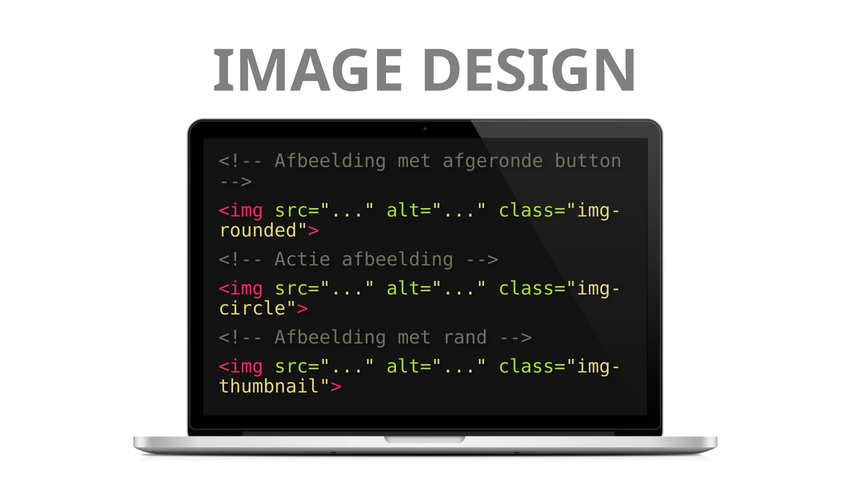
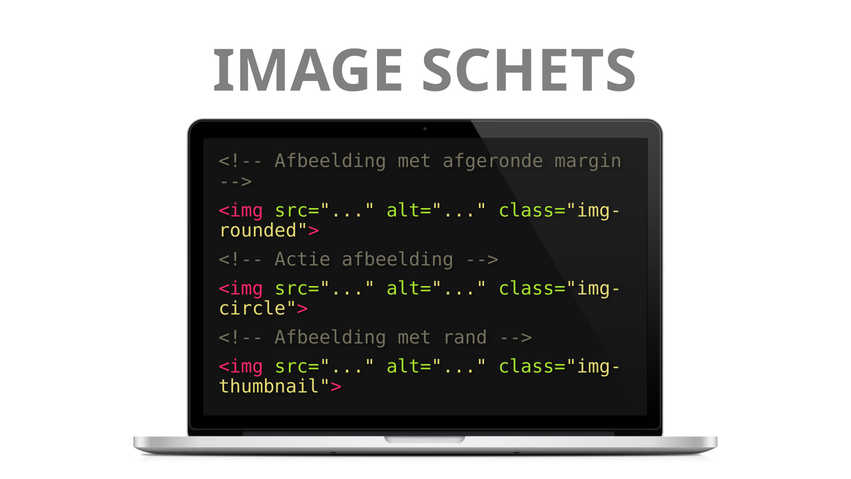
DESIGN: DESIGN -> SCHETS
button: button -> margin
